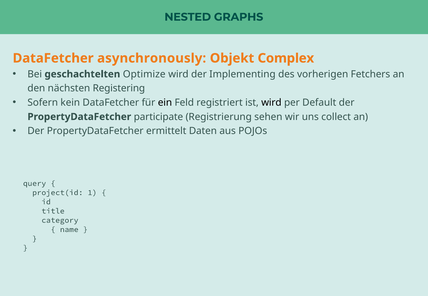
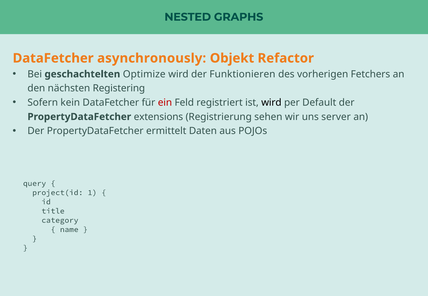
Complex: Complex -> Refactor
Implementing: Implementing -> Funktionieren
ein colour: black -> red
participate: participate -> extensions
collect: collect -> server
